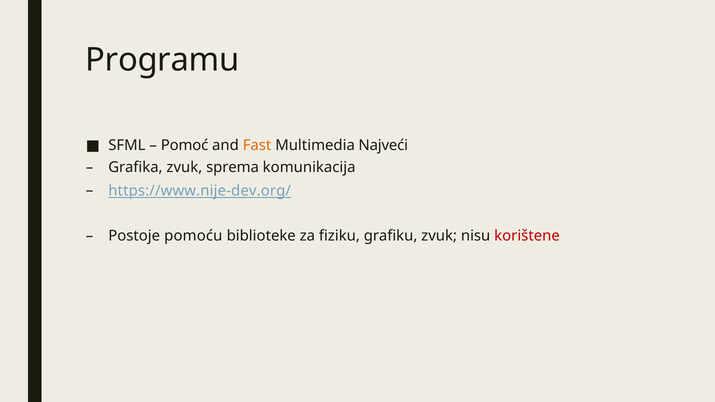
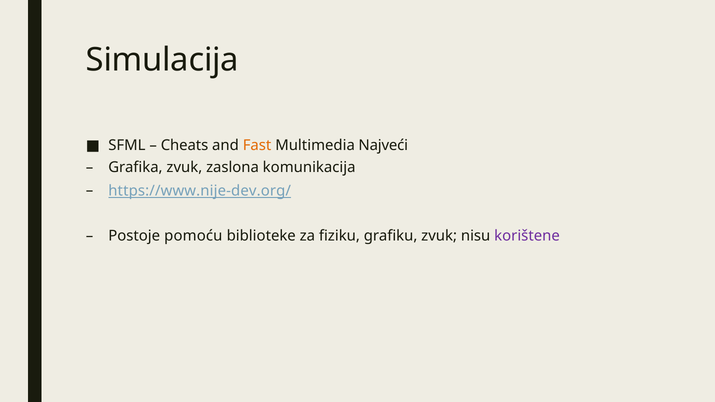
Programu: Programu -> Simulacija
Pomoć: Pomoć -> Cheats
sprema: sprema -> zaslona
korištene colour: red -> purple
